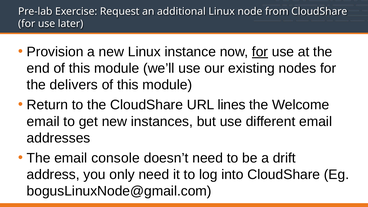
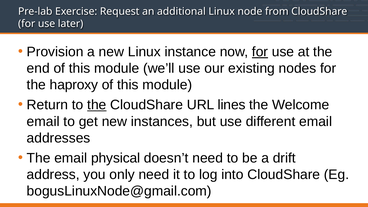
delivers: delivers -> haproxy
the at (97, 105) underline: none -> present
console: console -> physical
